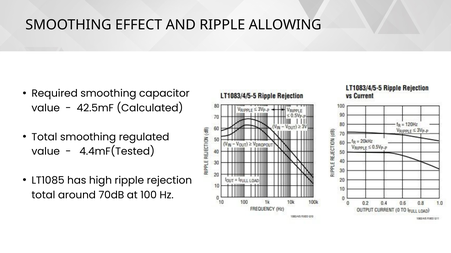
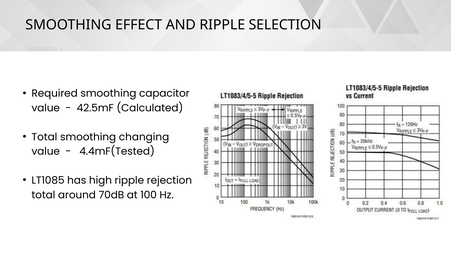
ALLOWING: ALLOWING -> SELECTION
regulated: regulated -> changing
